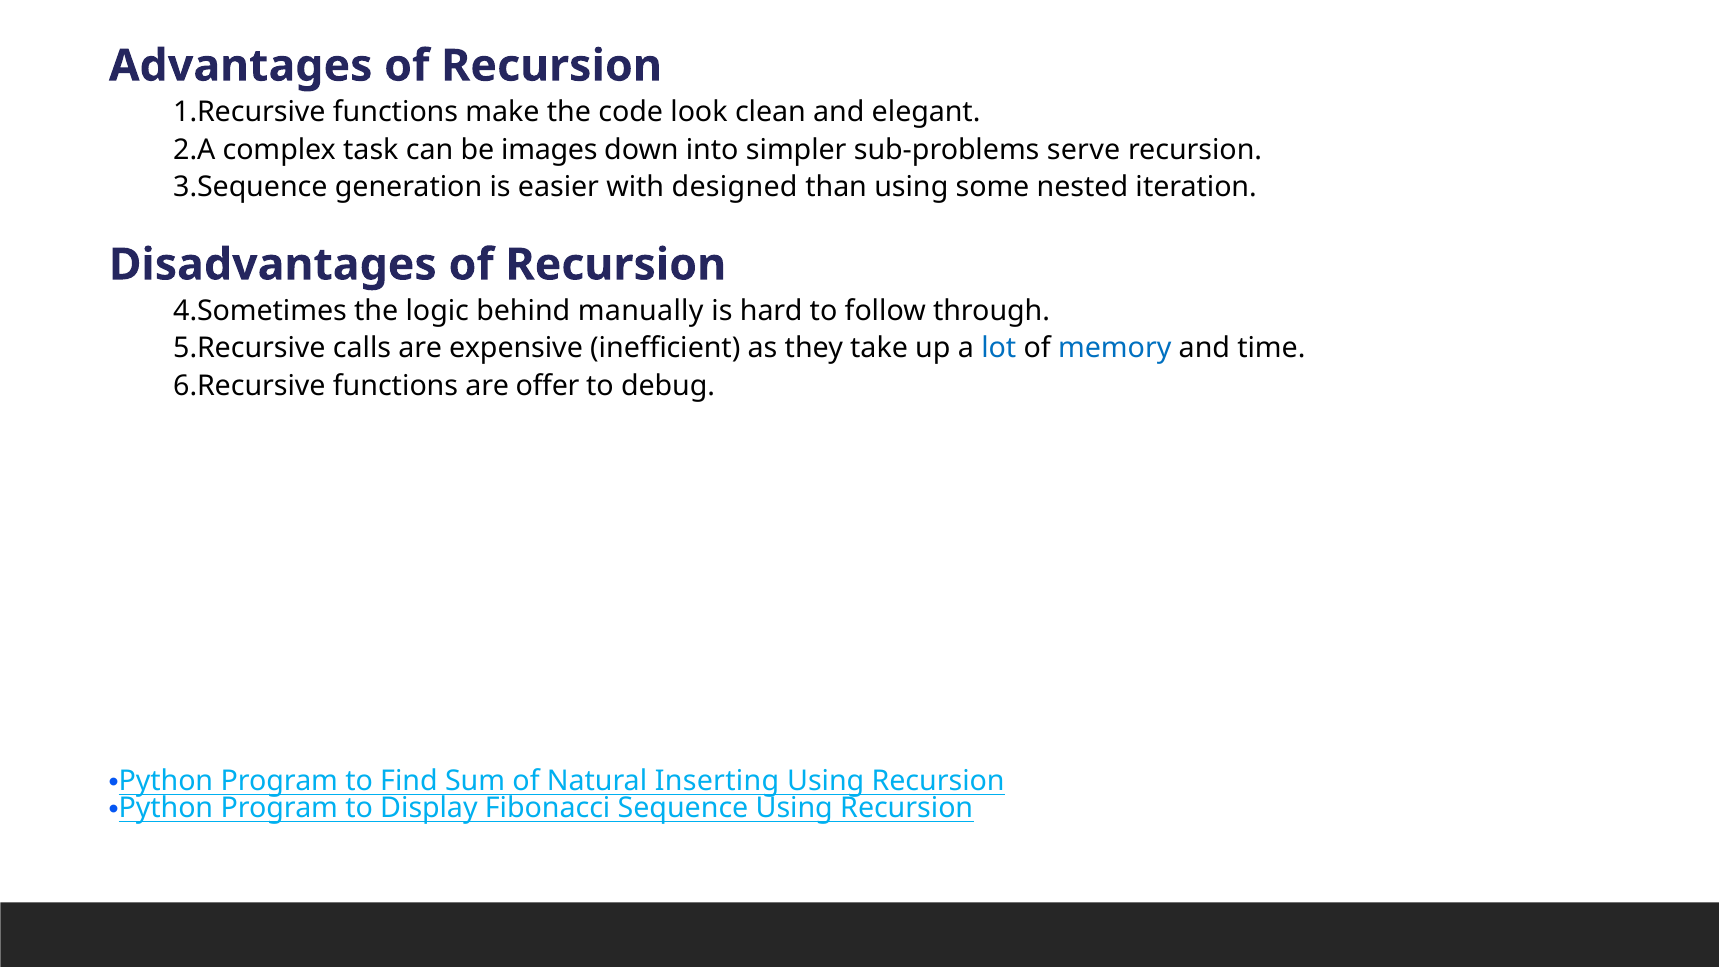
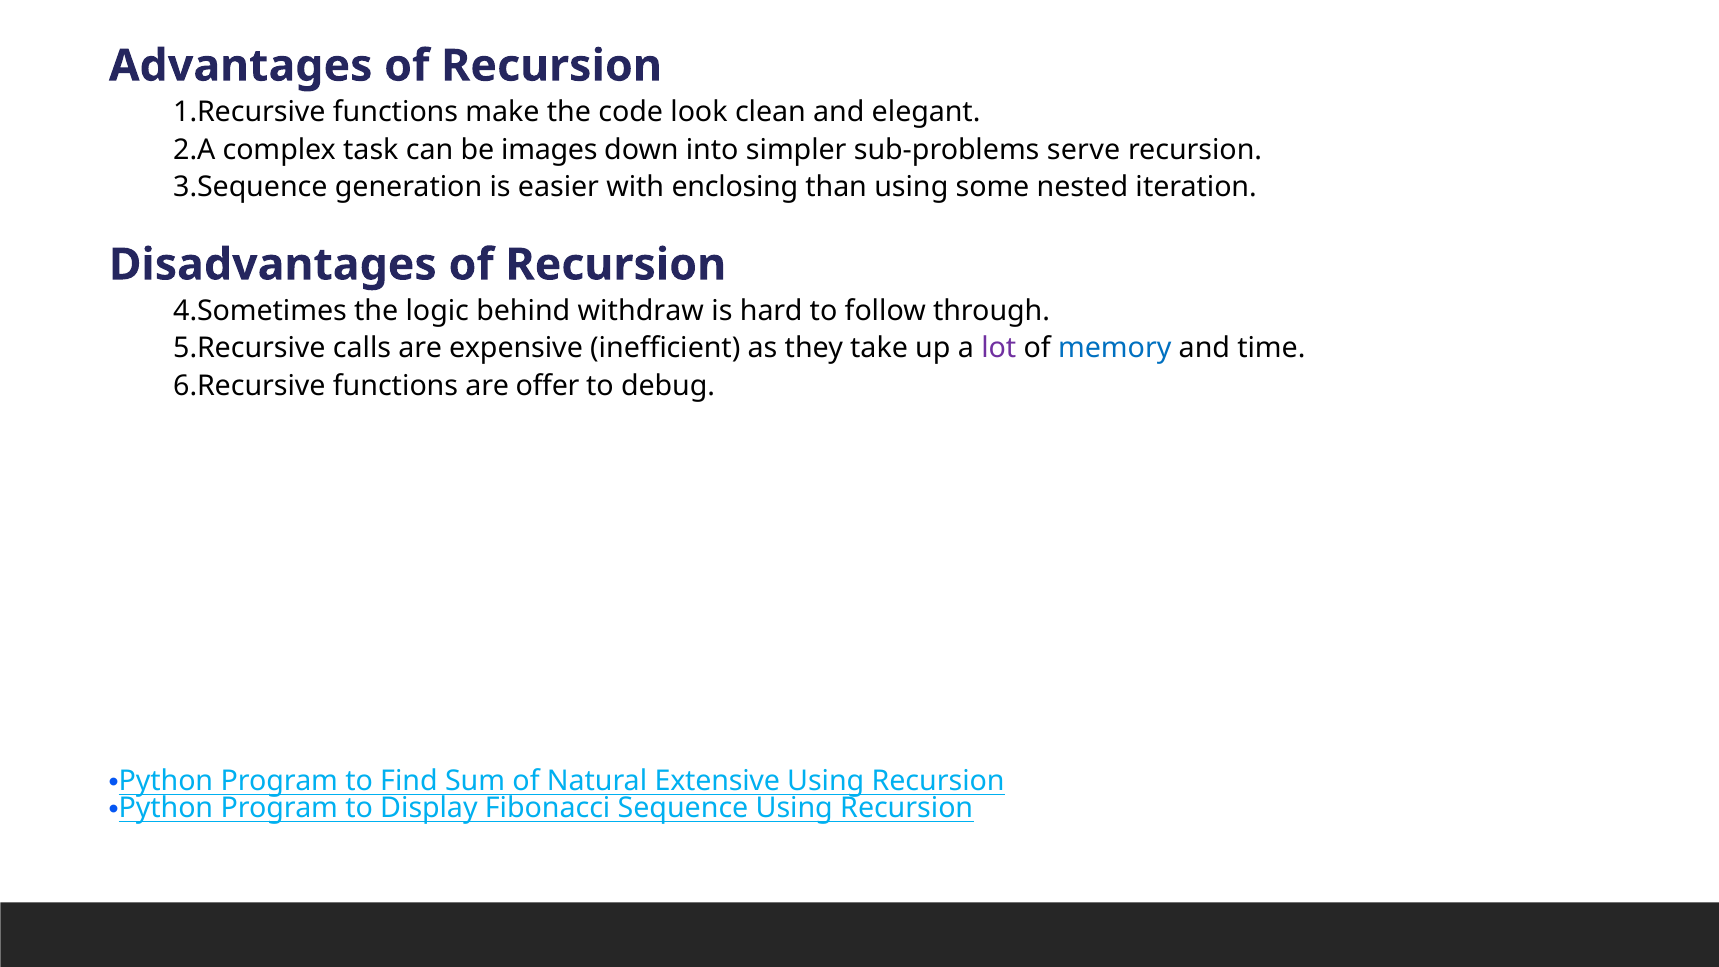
designed: designed -> enclosing
manually: manually -> withdraw
lot colour: blue -> purple
Inserting: Inserting -> Extensive
